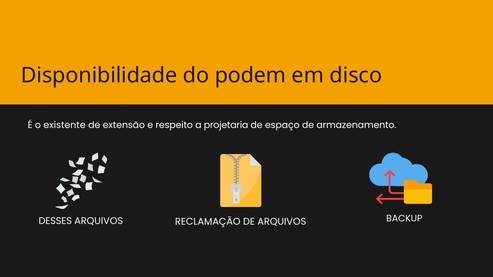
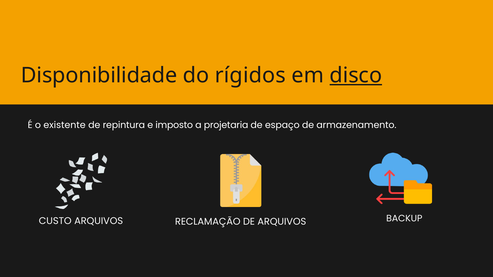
podem: podem -> rígidos
disco underline: none -> present
extensão: extensão -> repintura
respeito: respeito -> imposto
DESSES: DESSES -> CUSTO
